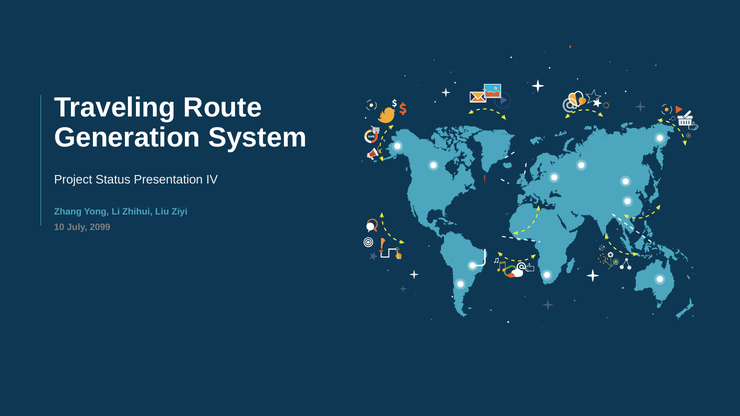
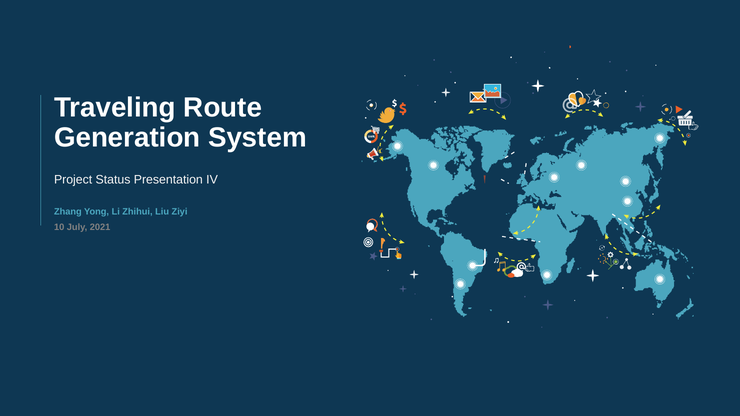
2099: 2099 -> 2021
